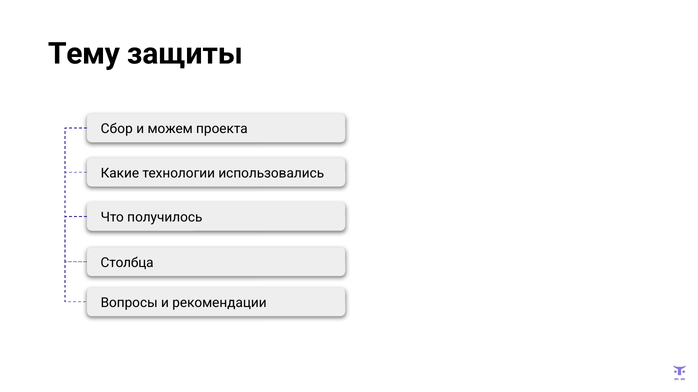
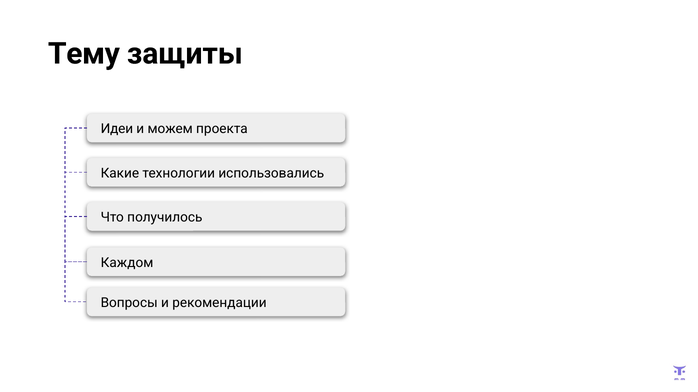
Сбор: Сбор -> Идеи
Столбца: Столбца -> Каждом
